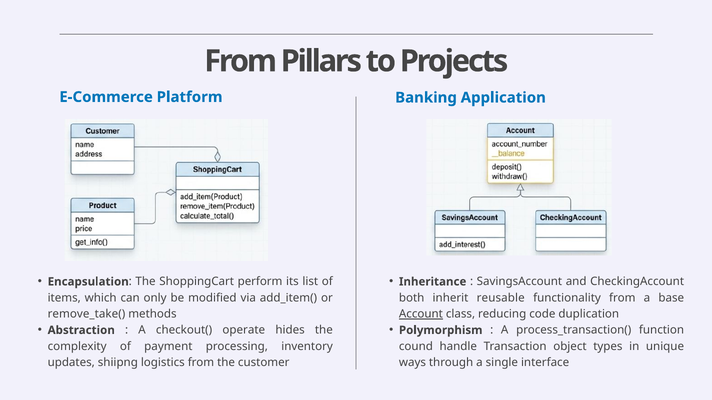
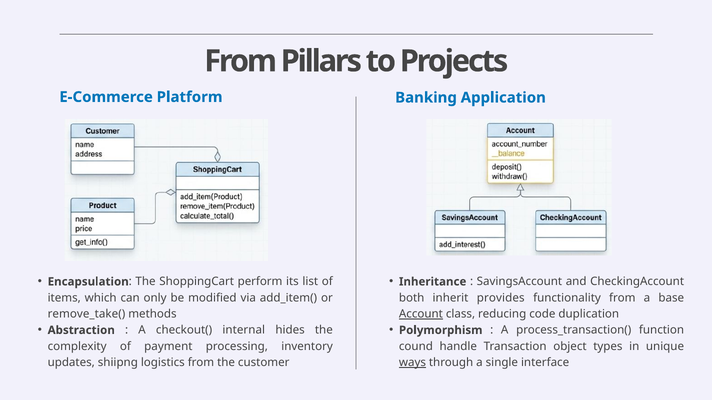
reusable: reusable -> provides
operate: operate -> internal
ways underline: none -> present
